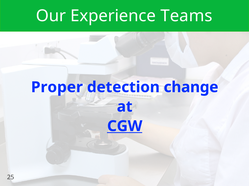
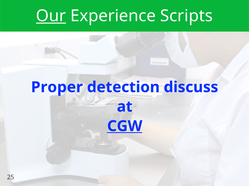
Our underline: none -> present
Teams: Teams -> Scripts
change: change -> discuss
